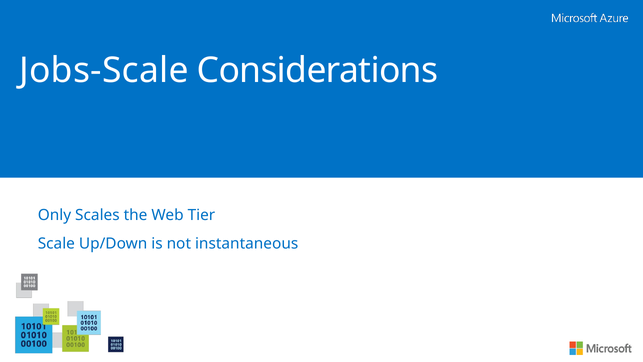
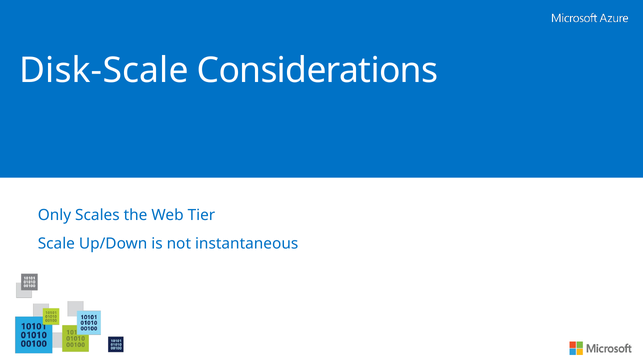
Jobs-Scale: Jobs-Scale -> Disk-Scale
